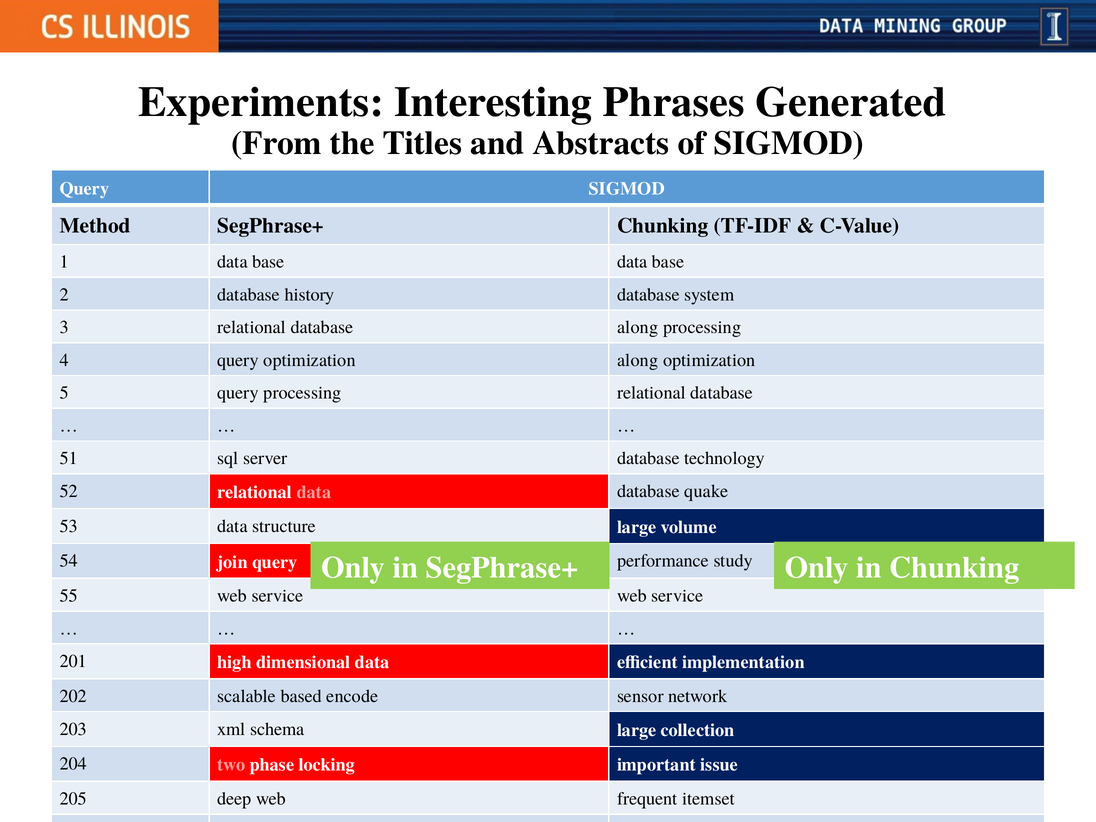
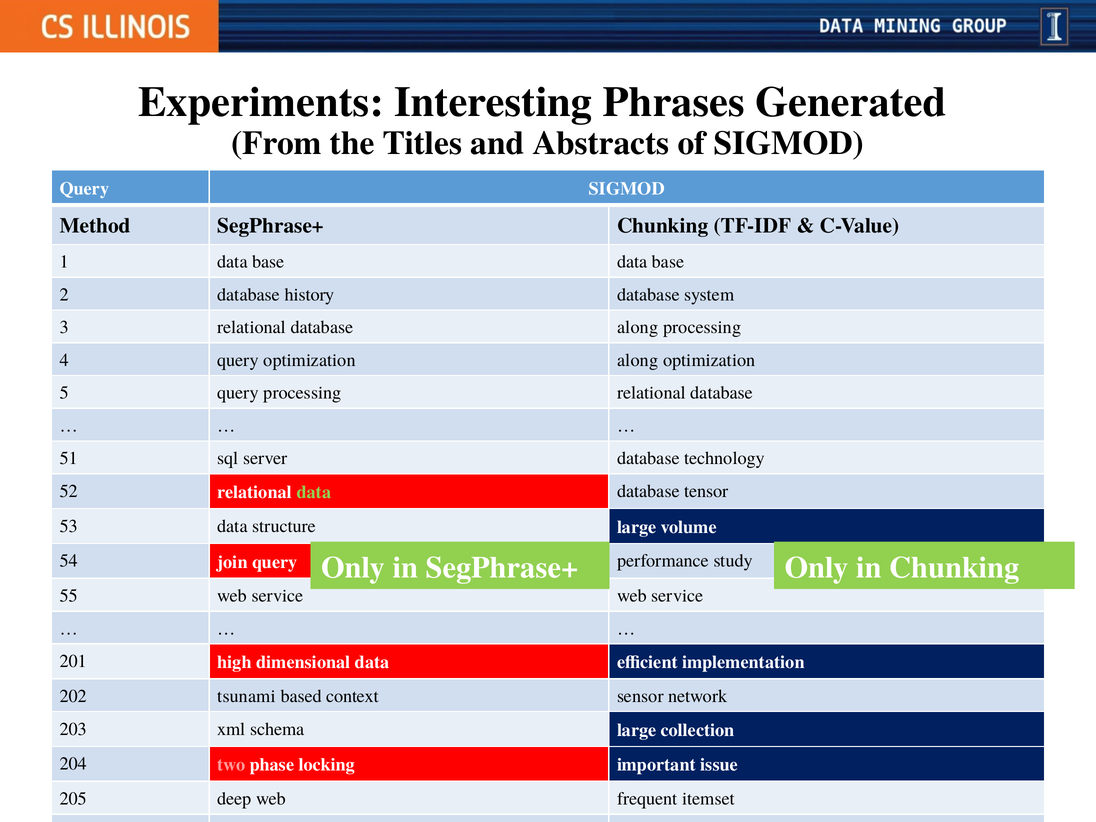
data at (314, 492) colour: pink -> light green
quake: quake -> tensor
scalable: scalable -> tsunami
encode: encode -> context
